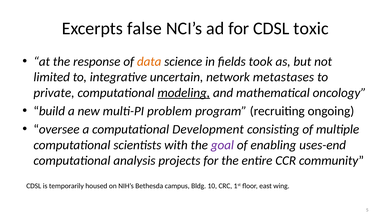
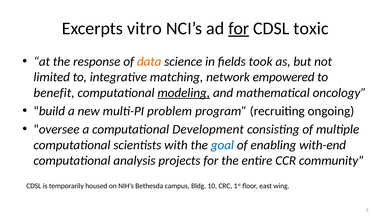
false: false -> vitro
for at (239, 28) underline: none -> present
uncertain: uncertain -> matching
metastases: metastases -> empowered
private: private -> benefit
goal colour: purple -> blue
uses-end: uses-end -> with-end
